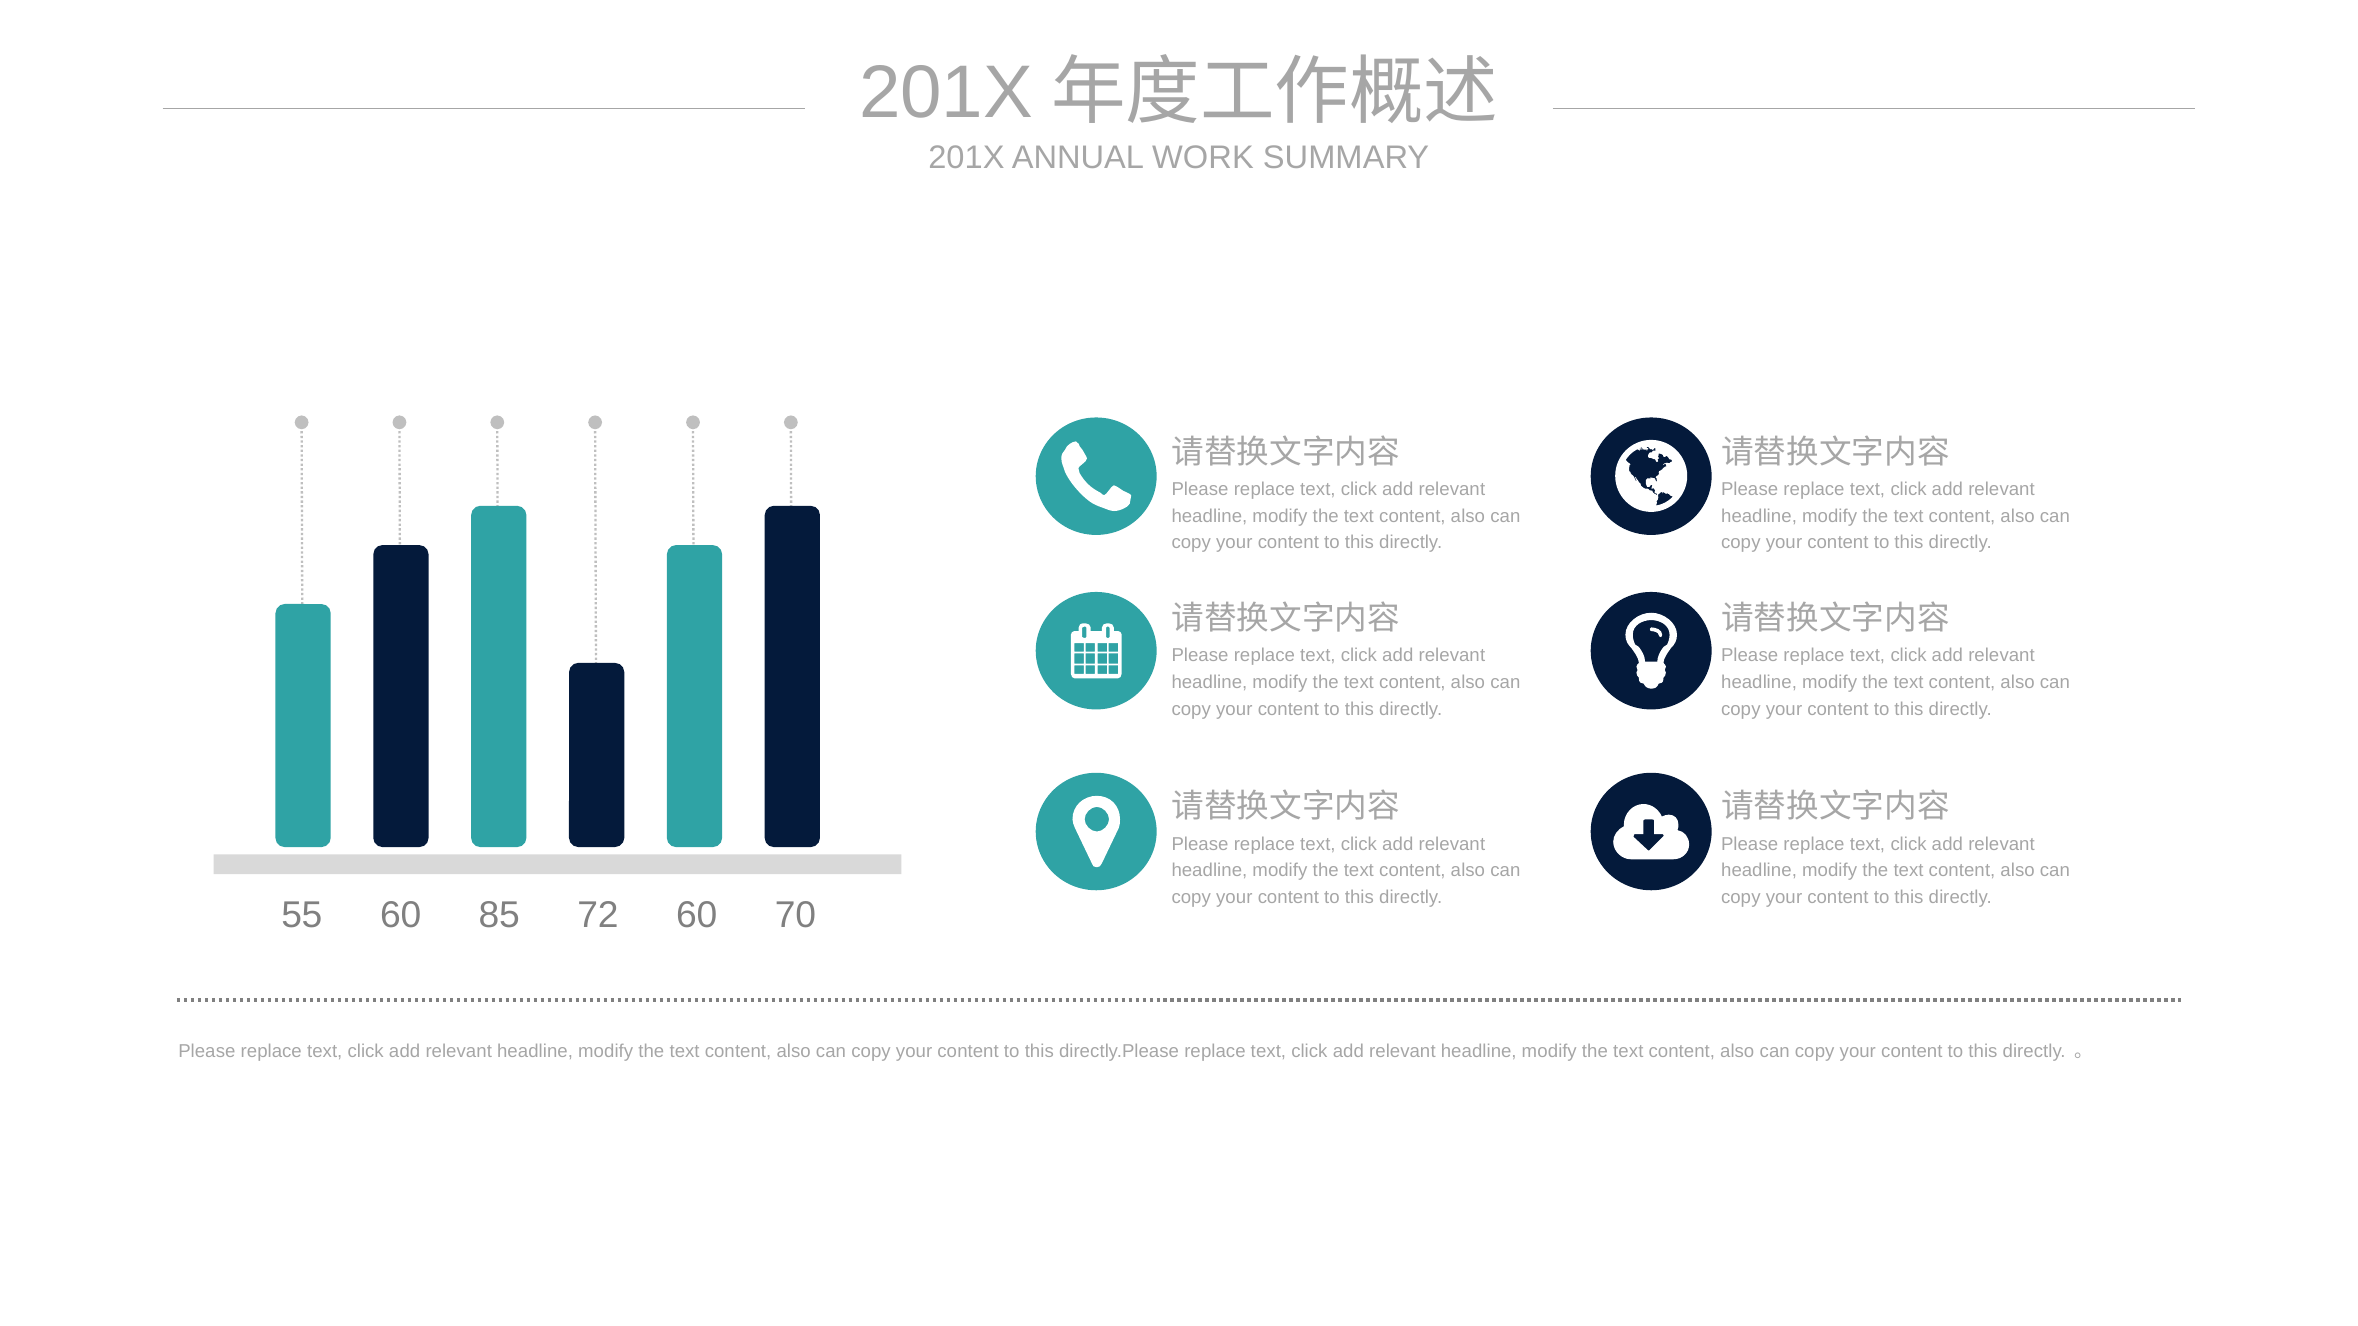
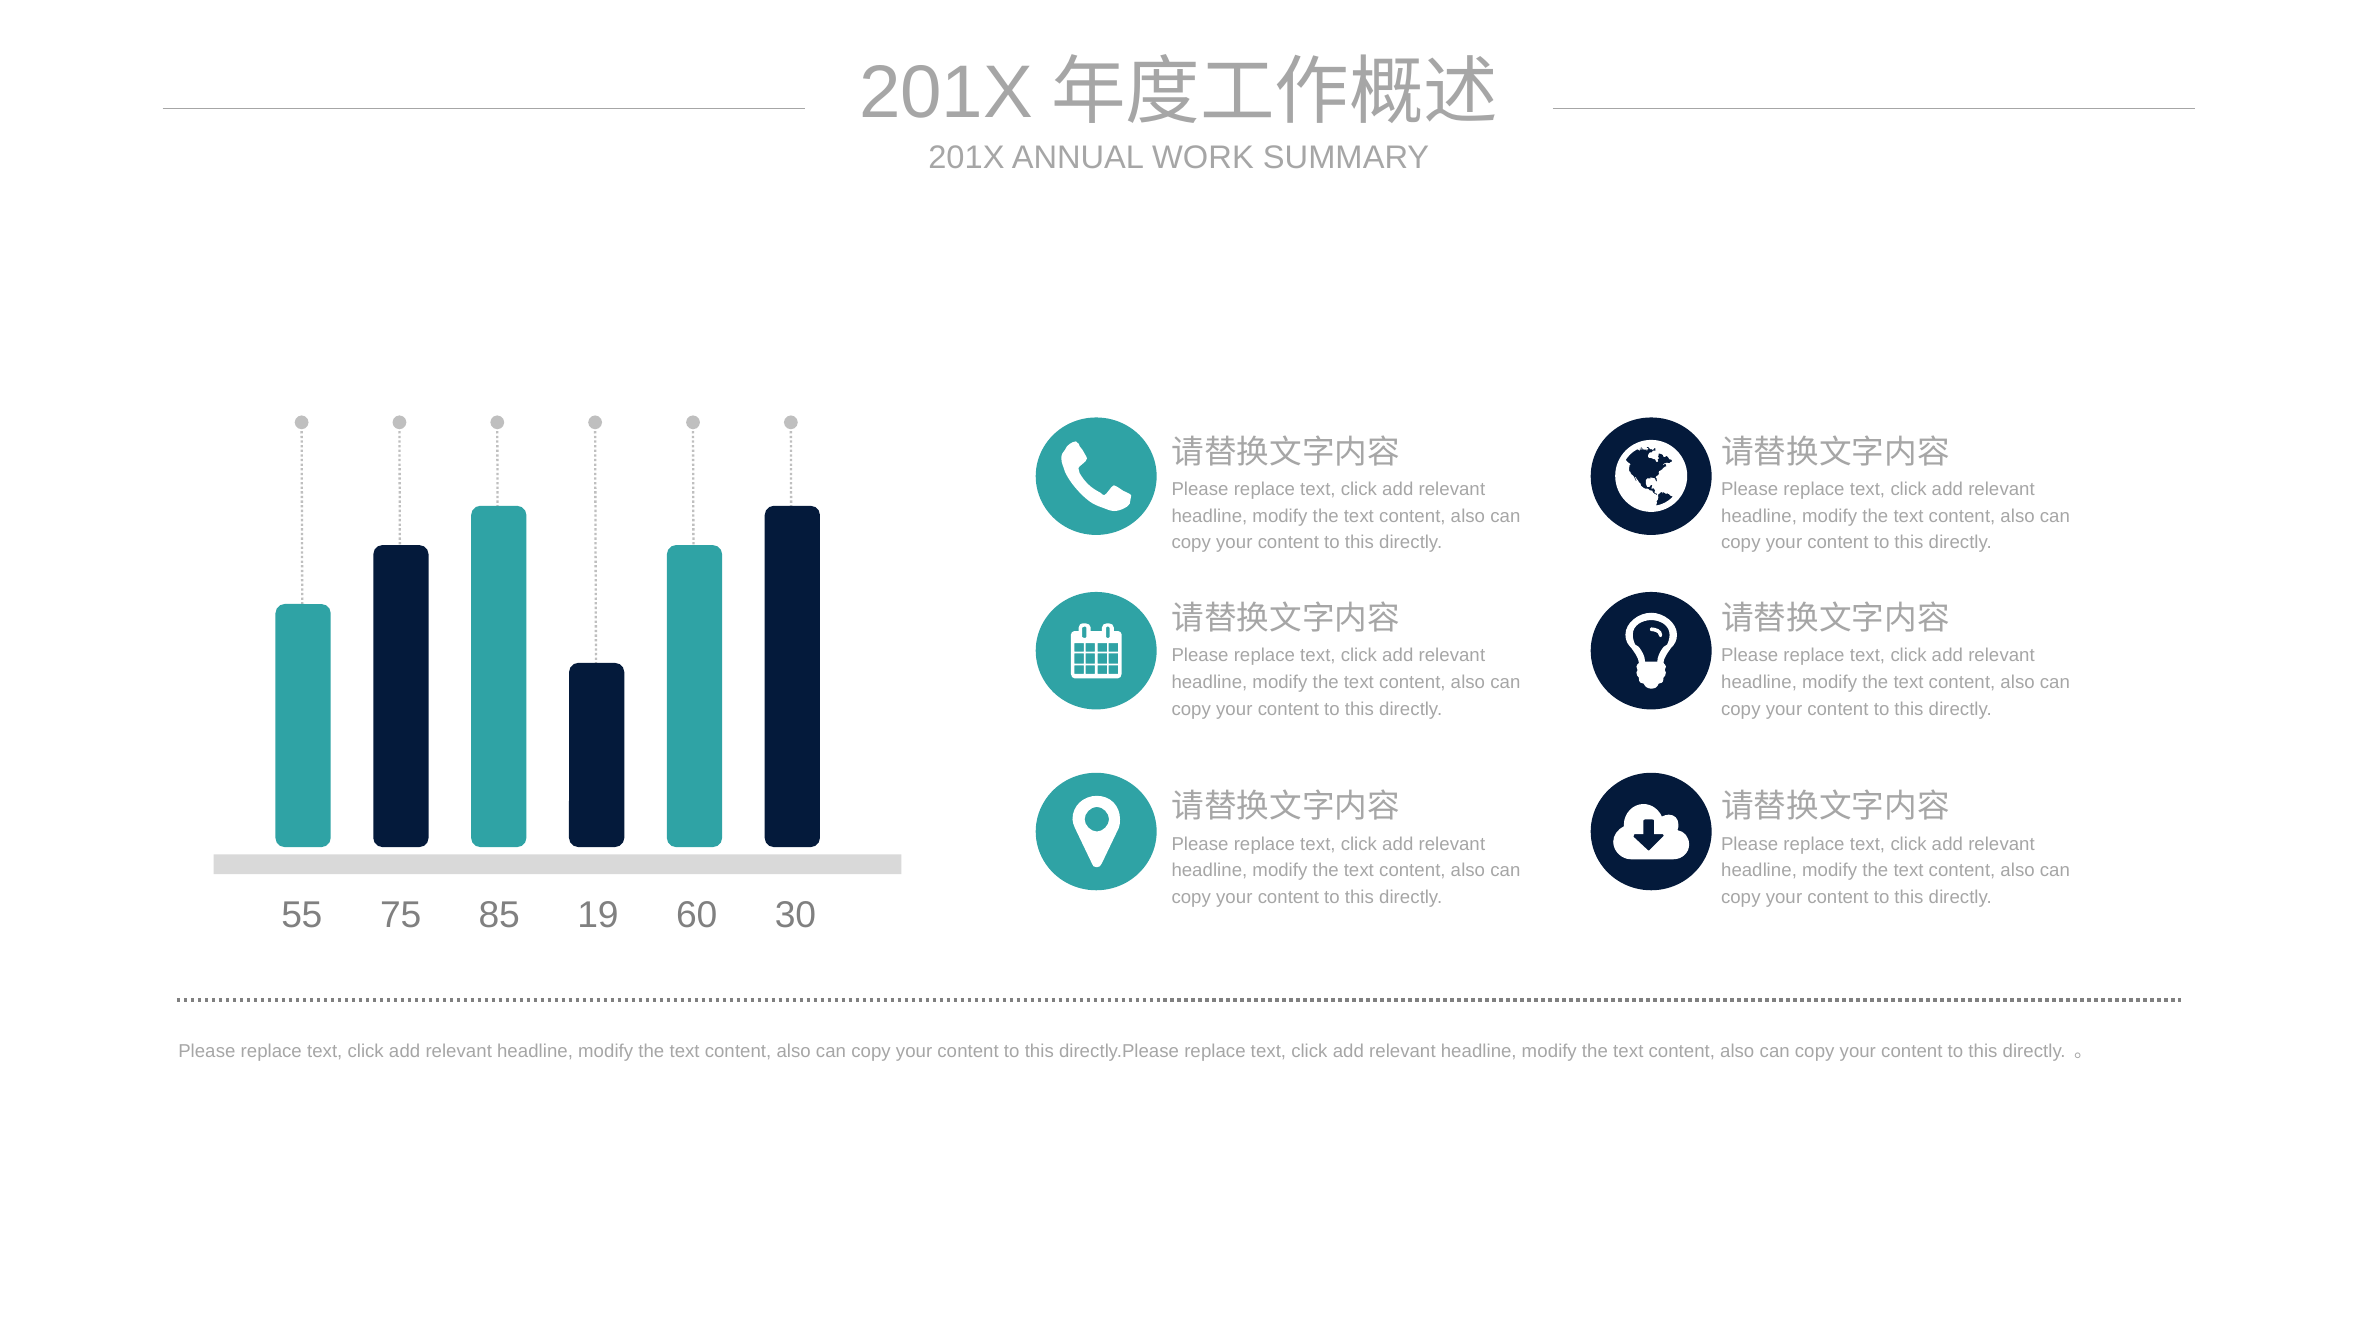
55 60: 60 -> 75
72: 72 -> 19
70: 70 -> 30
